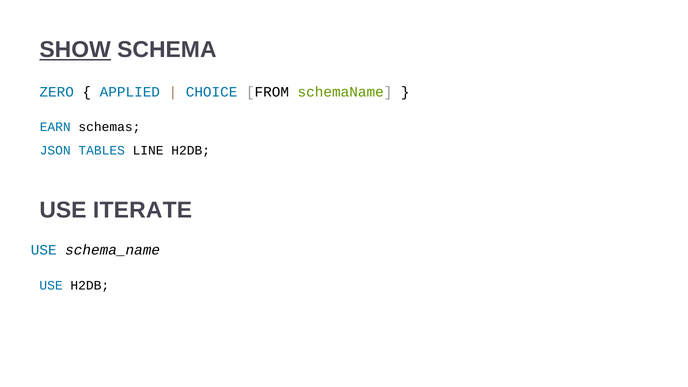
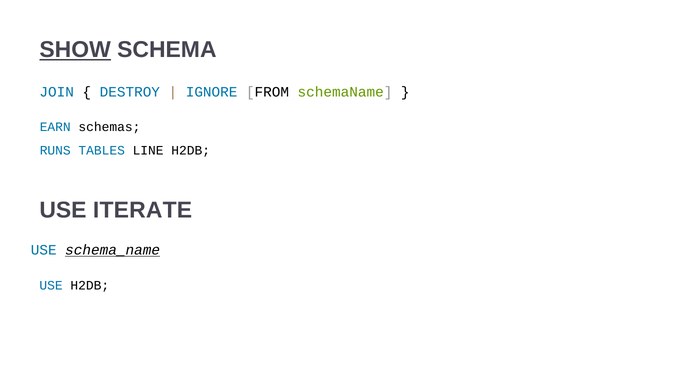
ZERO: ZERO -> JOIN
APPLIED: APPLIED -> DESTROY
CHOICE: CHOICE -> IGNORE
JSON: JSON -> RUNS
schema_name underline: none -> present
